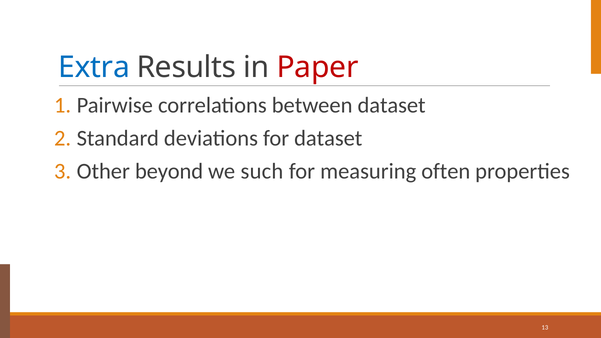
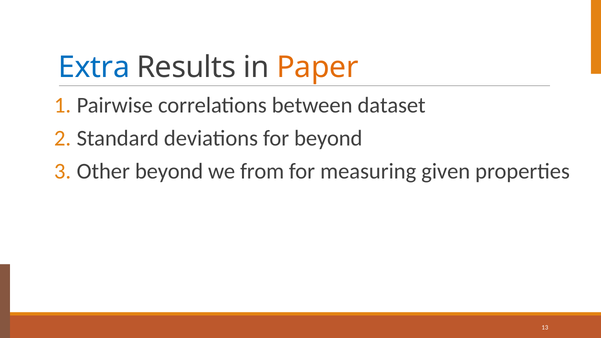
Paper colour: red -> orange
for dataset: dataset -> beyond
such: such -> from
often: often -> given
